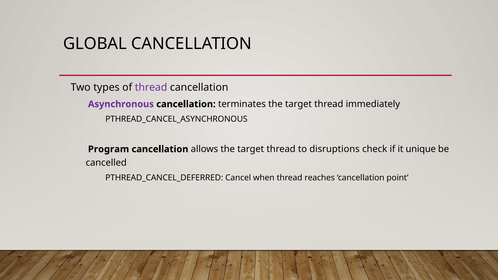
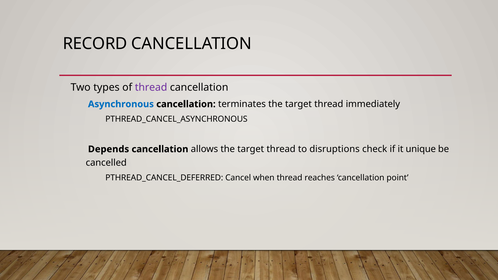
GLOBAL: GLOBAL -> RECORD
Asynchronous colour: purple -> blue
Program: Program -> Depends
